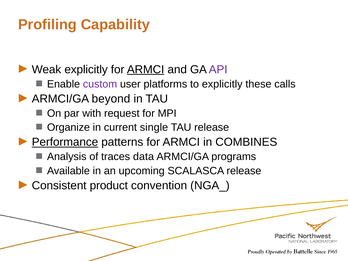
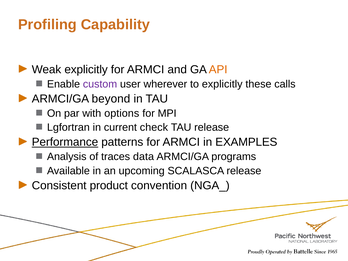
ARMCI at (146, 69) underline: present -> none
API colour: purple -> orange
platforms: platforms -> wherever
request: request -> options
Organize: Organize -> Lgfortran
single: single -> check
COMBINES: COMBINES -> EXAMPLES
